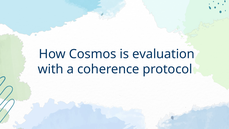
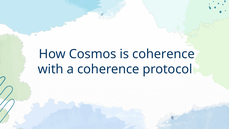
is evaluation: evaluation -> coherence
